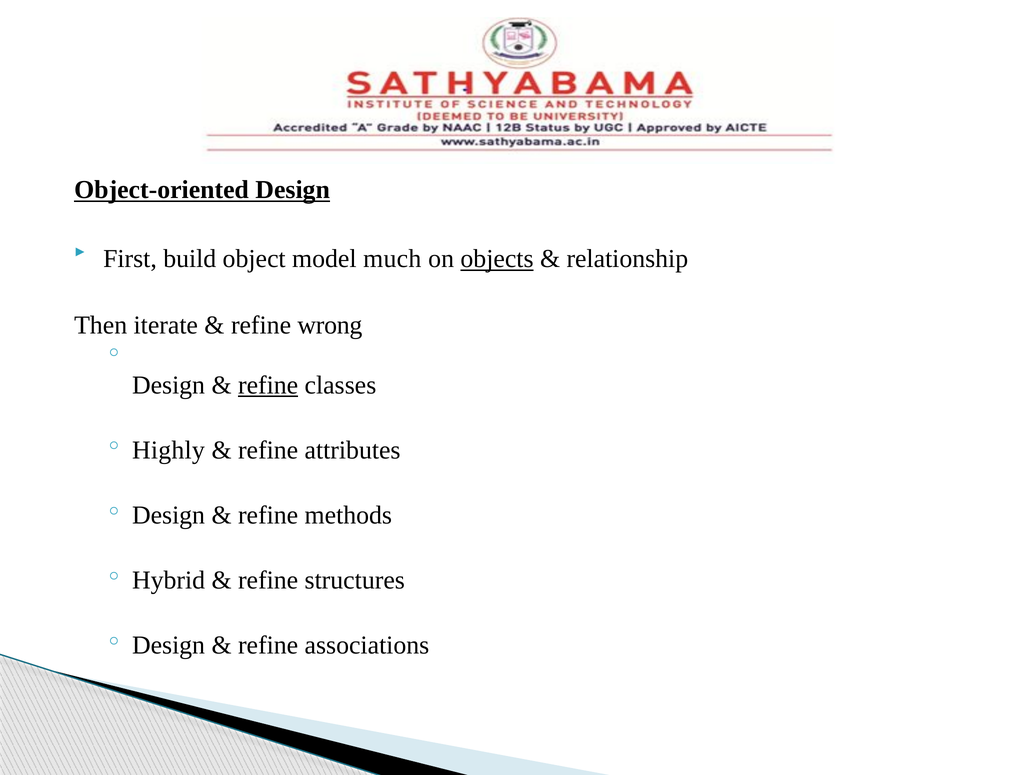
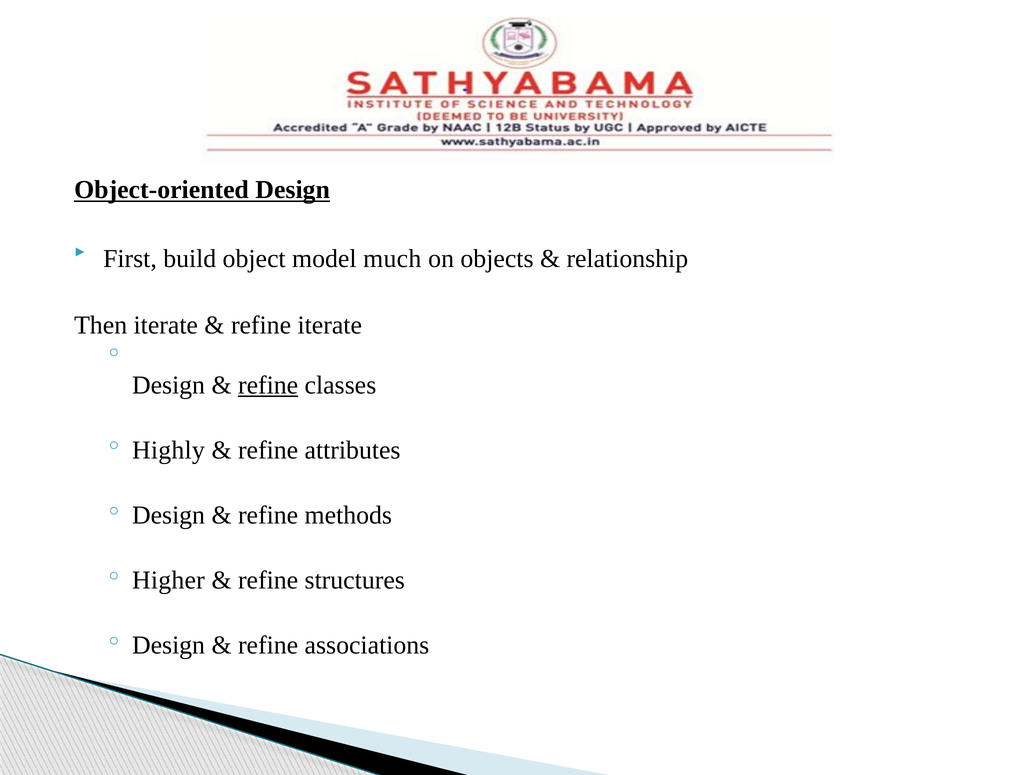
objects underline: present -> none
refine wrong: wrong -> iterate
Hybrid: Hybrid -> Higher
